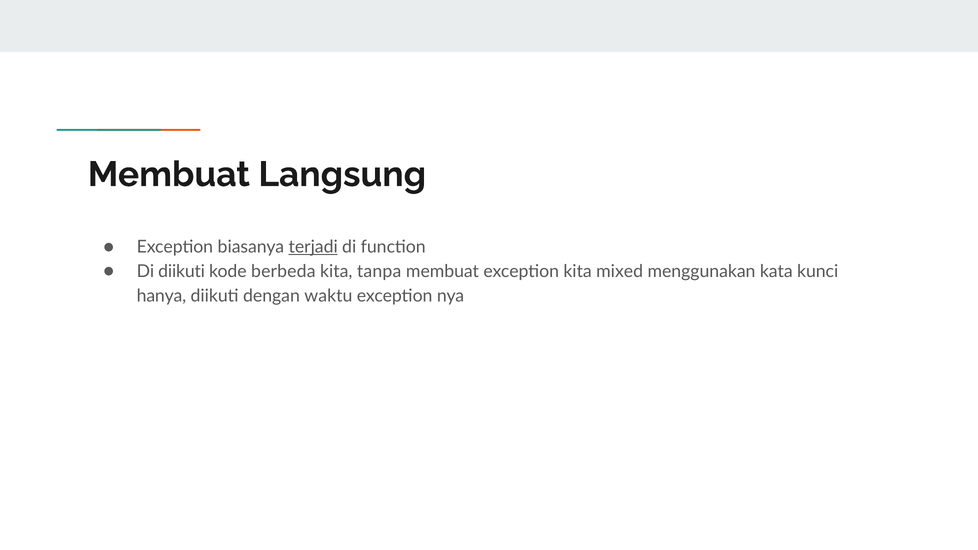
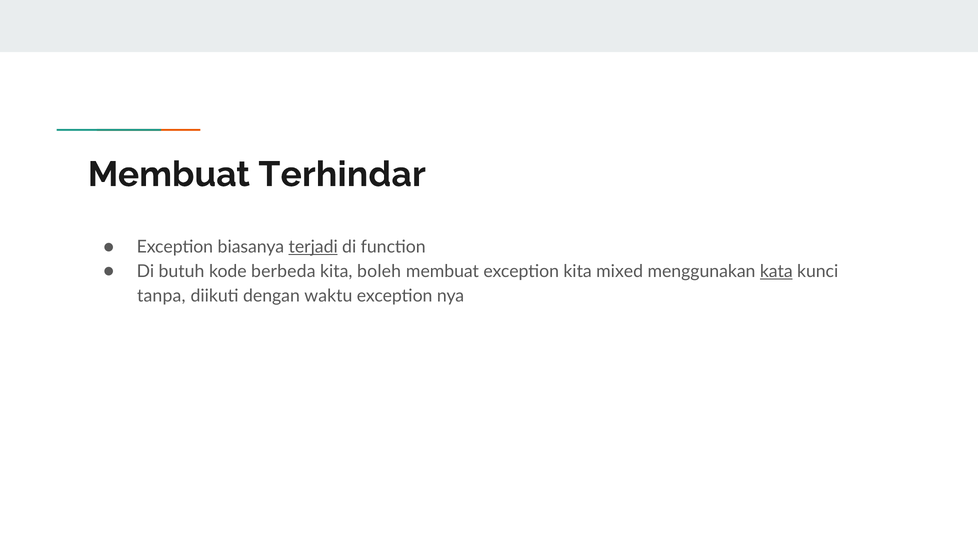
Langsung: Langsung -> Terhindar
Di diikuti: diikuti -> butuh
tanpa: tanpa -> boleh
kata underline: none -> present
hanya: hanya -> tanpa
